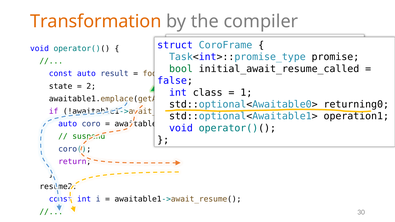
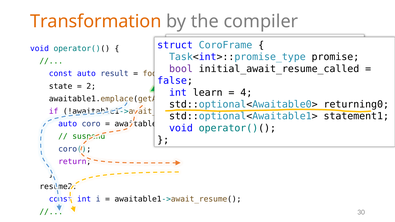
bool colour: green -> purple
class: class -> learn
1: 1 -> 4
operation1: operation1 -> statement1
